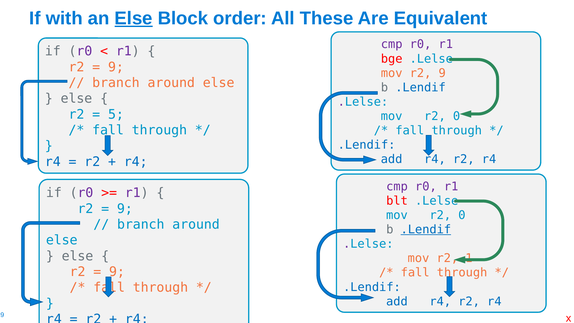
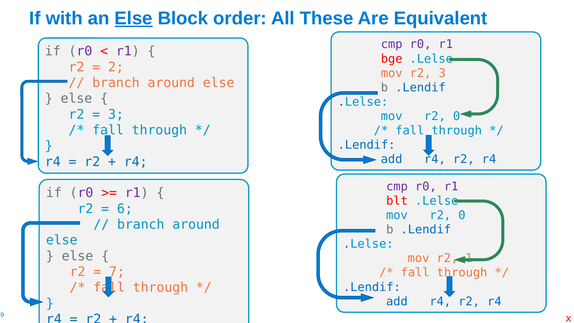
9 at (116, 67): 9 -> 2
r2 9: 9 -> 3
5 at (116, 114): 5 -> 3
9 at (125, 209): 9 -> 6
.Lendif at (426, 230) underline: present -> none
9 at (117, 272): 9 -> 7
